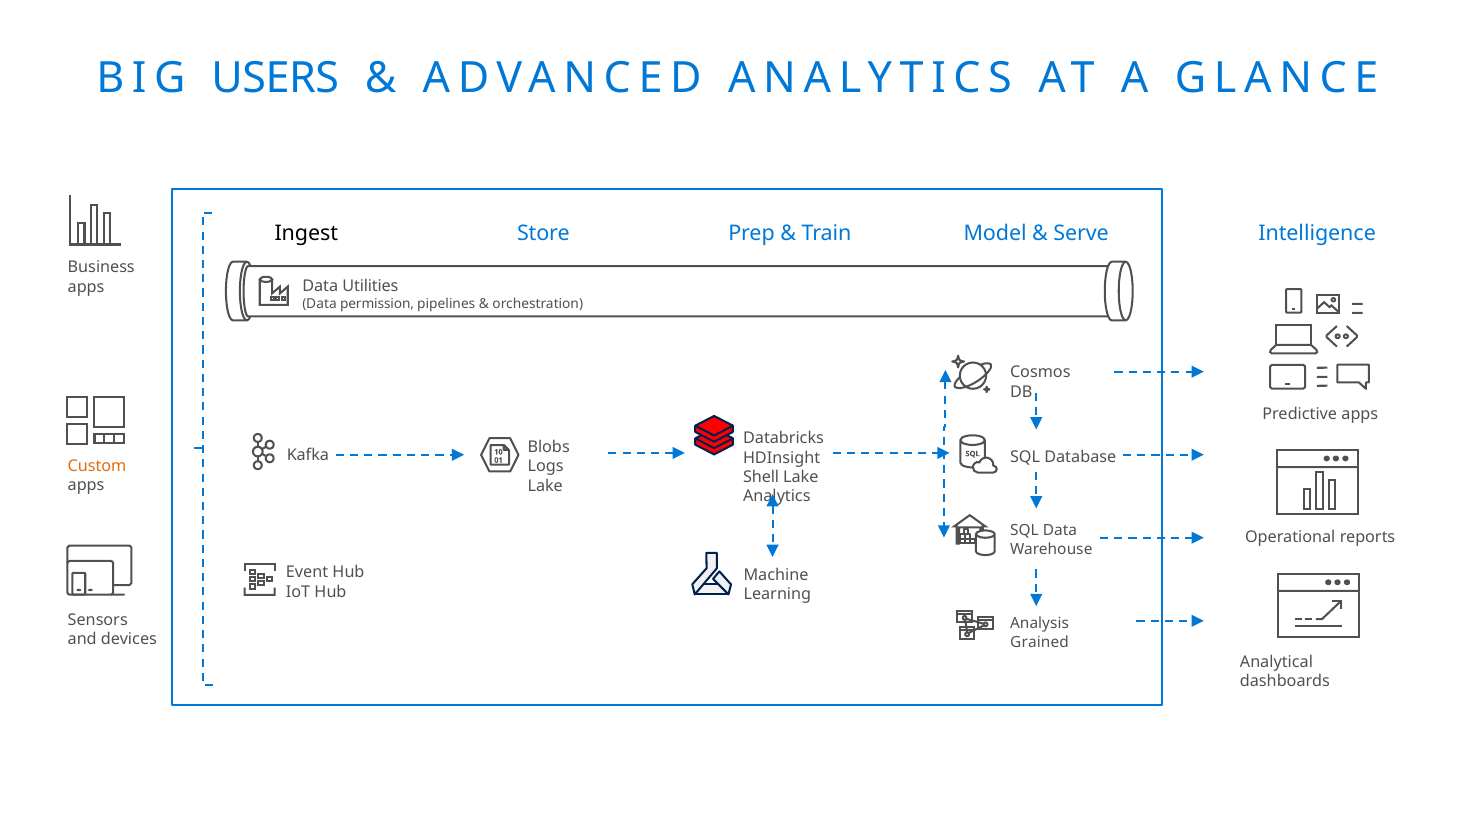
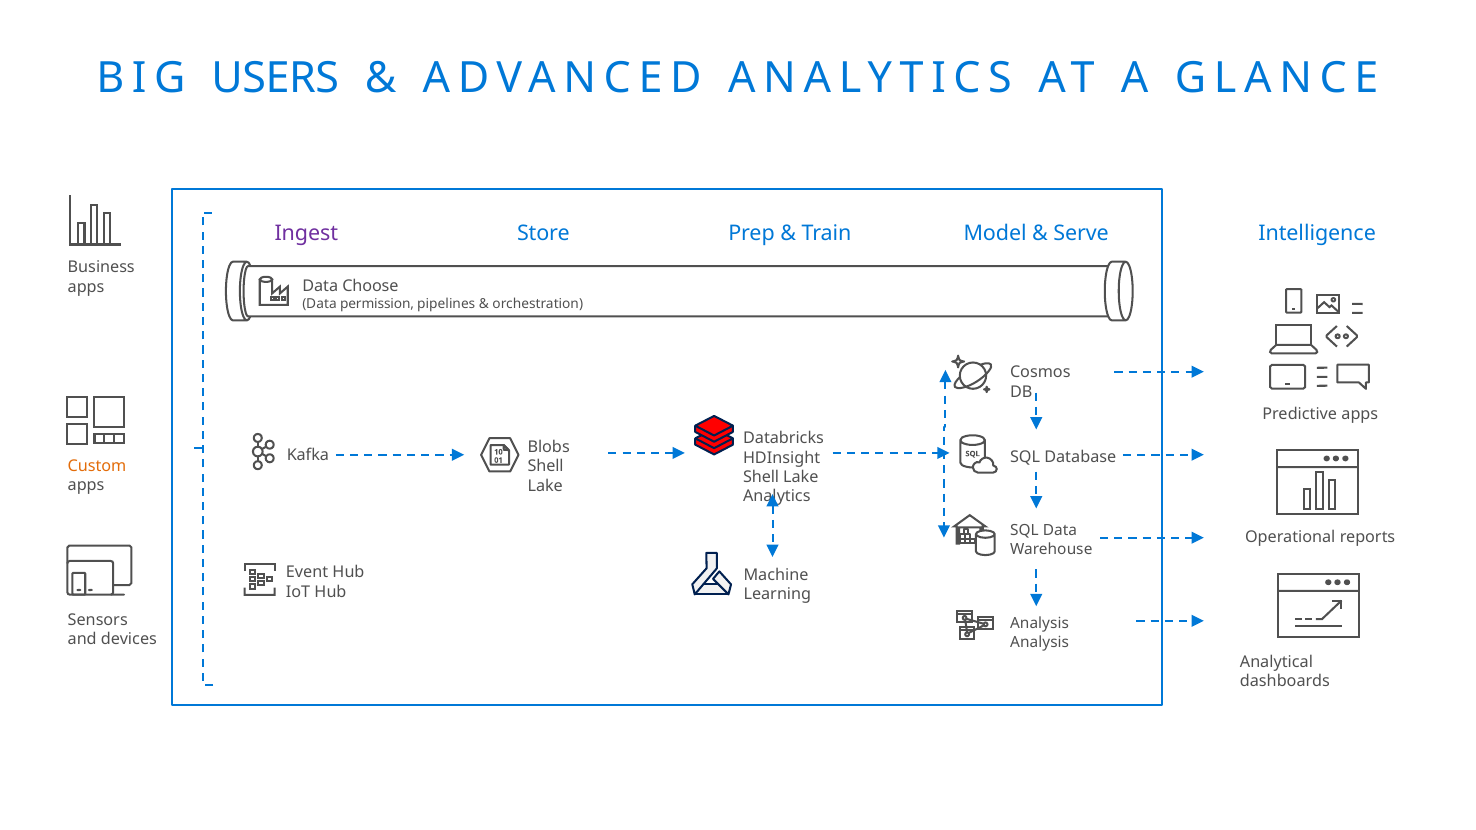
Ingest colour: black -> purple
Utilities: Utilities -> Choose
Logs at (546, 467): Logs -> Shell
Grained at (1040, 642): Grained -> Analysis
